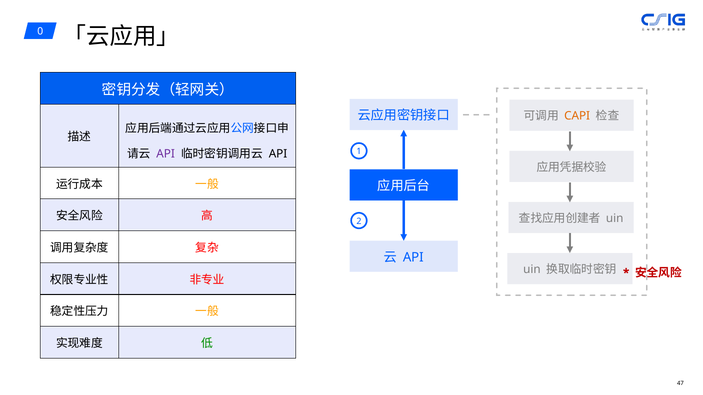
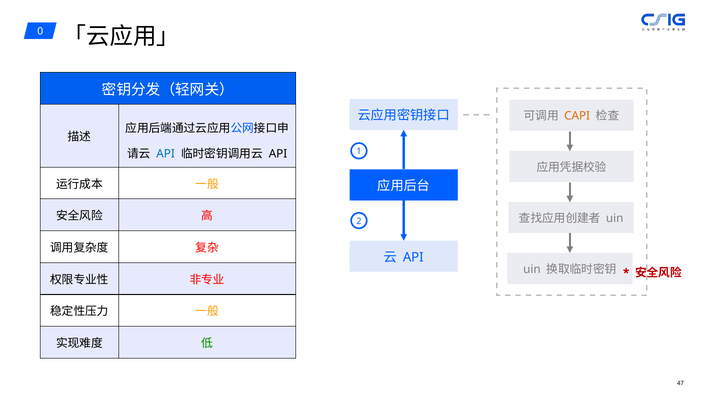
API at (166, 154) colour: purple -> blue
